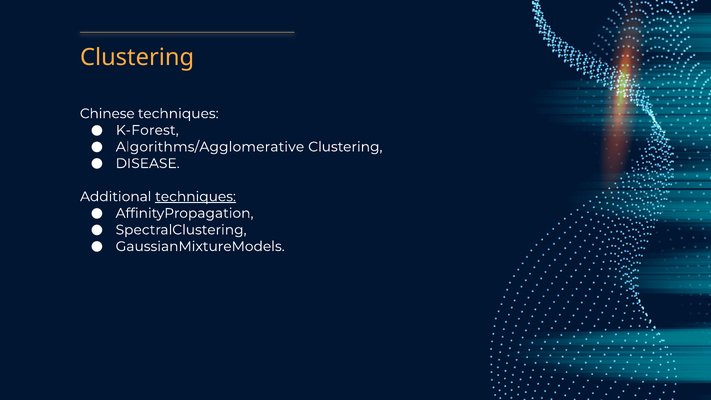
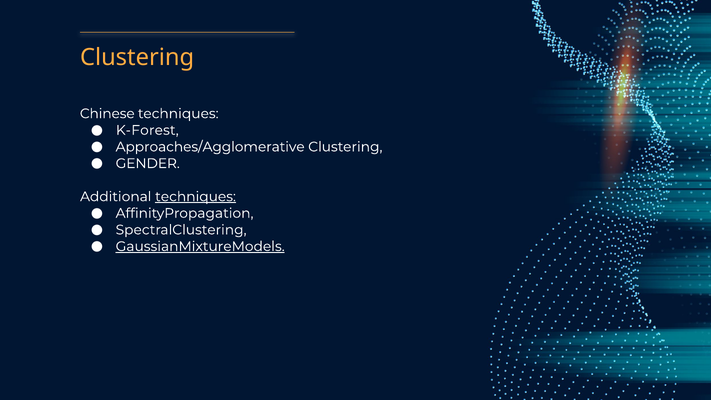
Algorithms/Agglomerative: Algorithms/Agglomerative -> Approaches/Agglomerative
DISEASE: DISEASE -> GENDER
GaussianMixtureModels underline: none -> present
